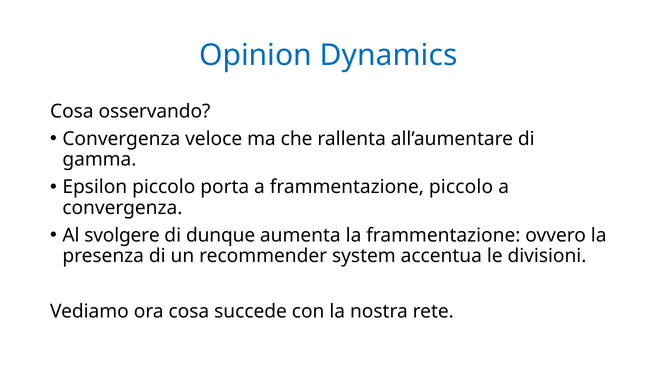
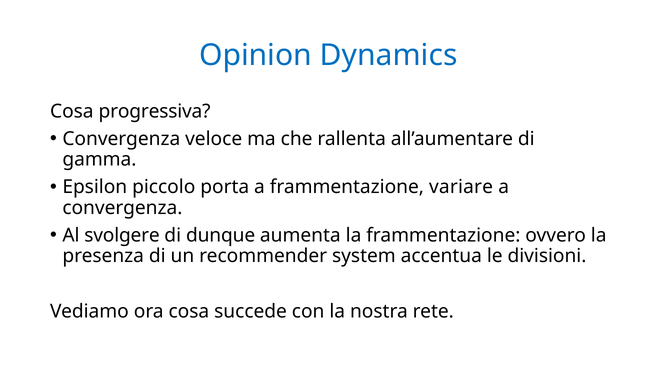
osservando: osservando -> progressiva
frammentazione piccolo: piccolo -> variare
